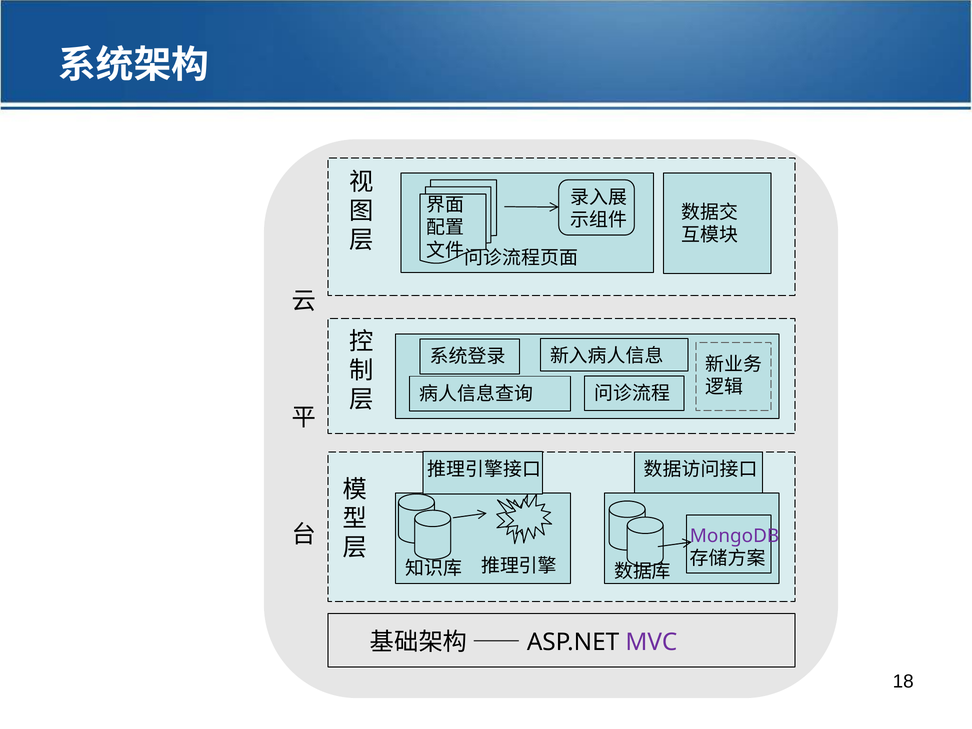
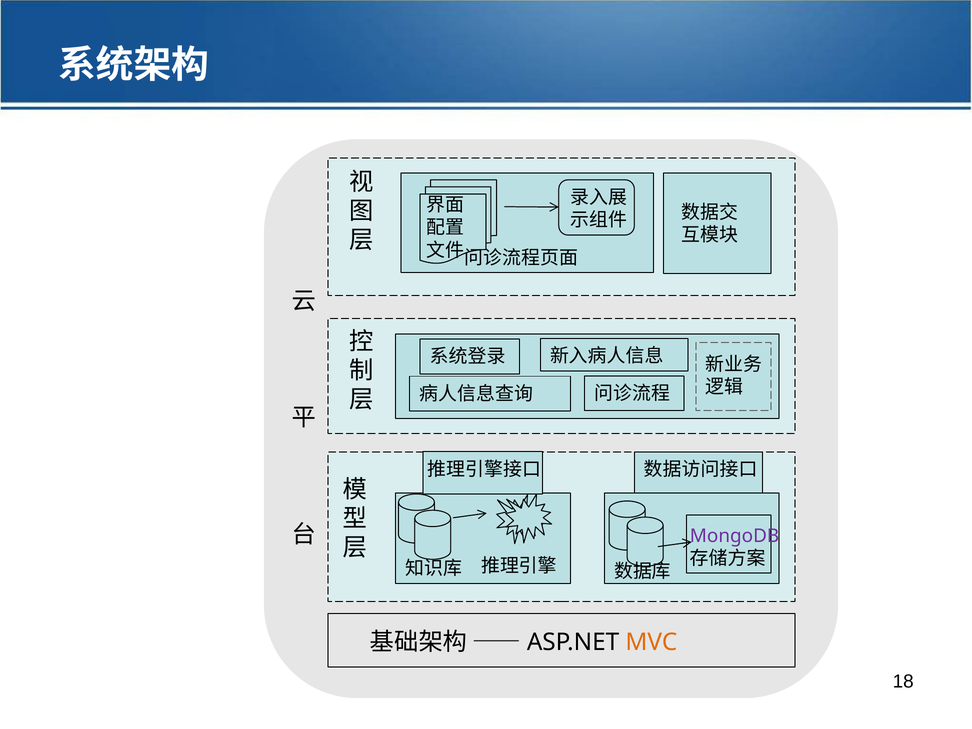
MVC colour: purple -> orange
